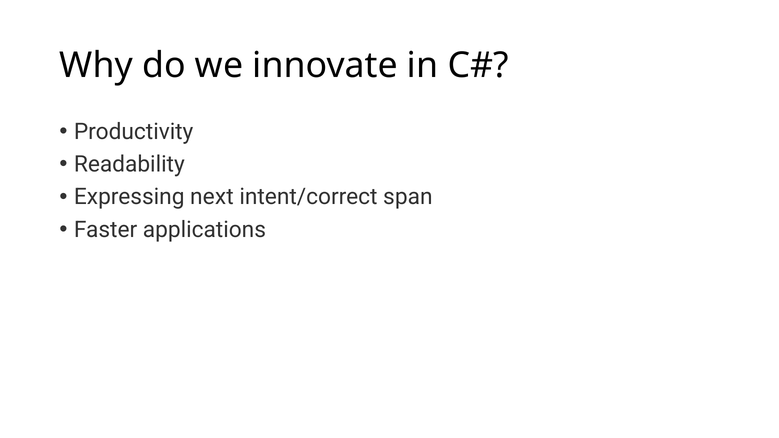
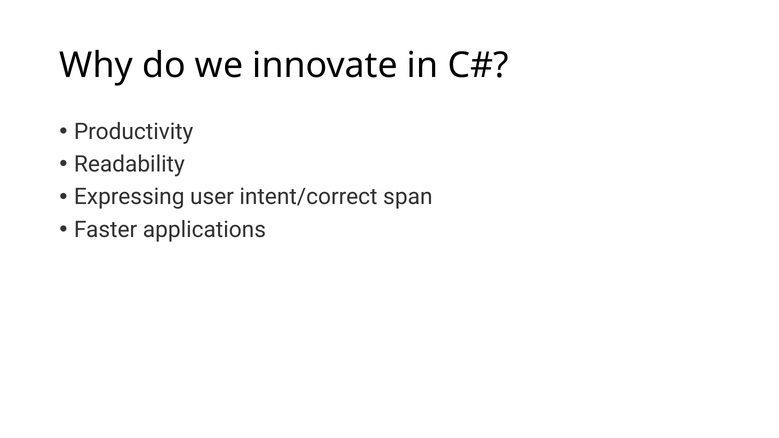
next: next -> user
